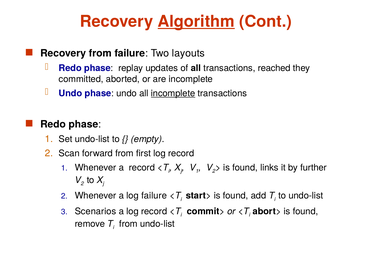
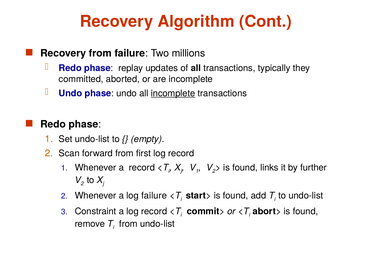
Algorithm underline: present -> none
layouts: layouts -> millions
reached: reached -> typically
Scenarios: Scenarios -> Constraint
